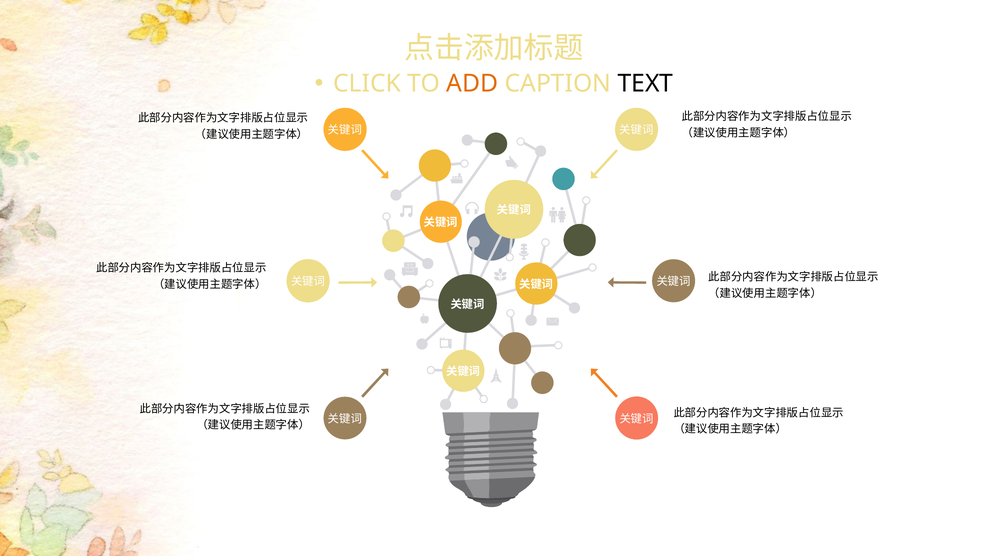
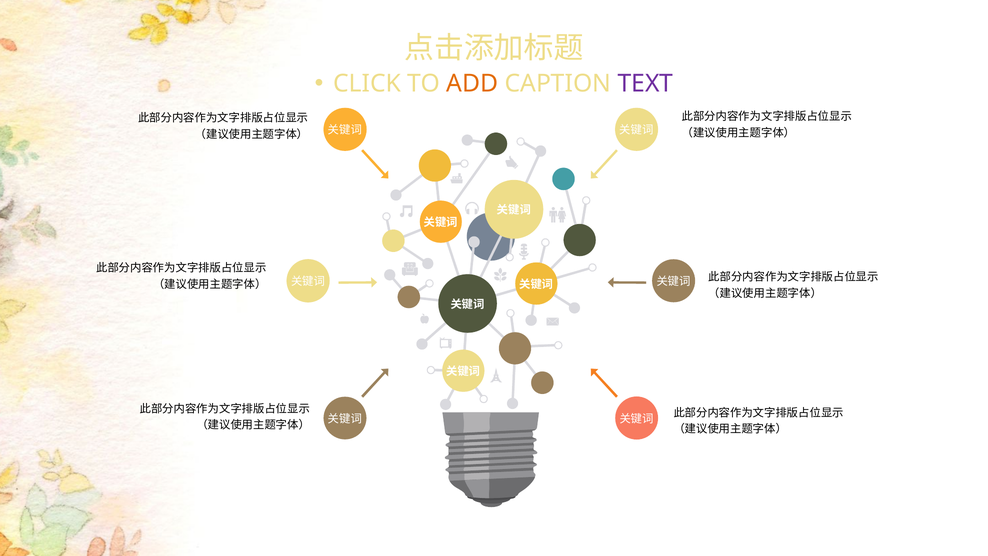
TEXT colour: black -> purple
